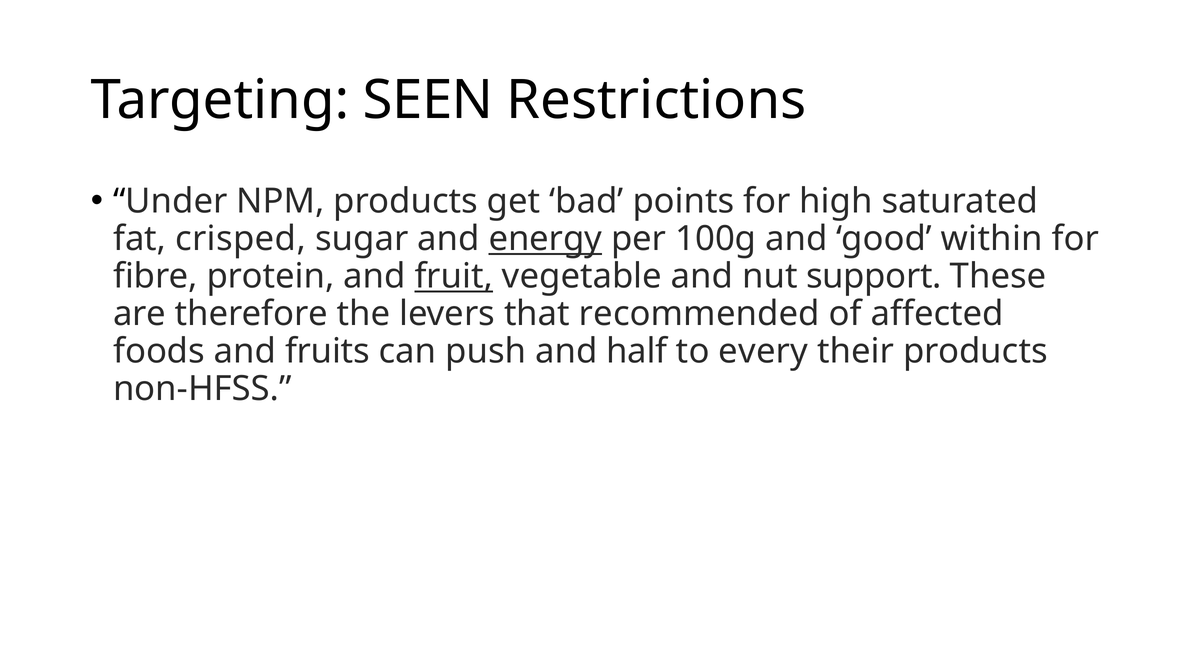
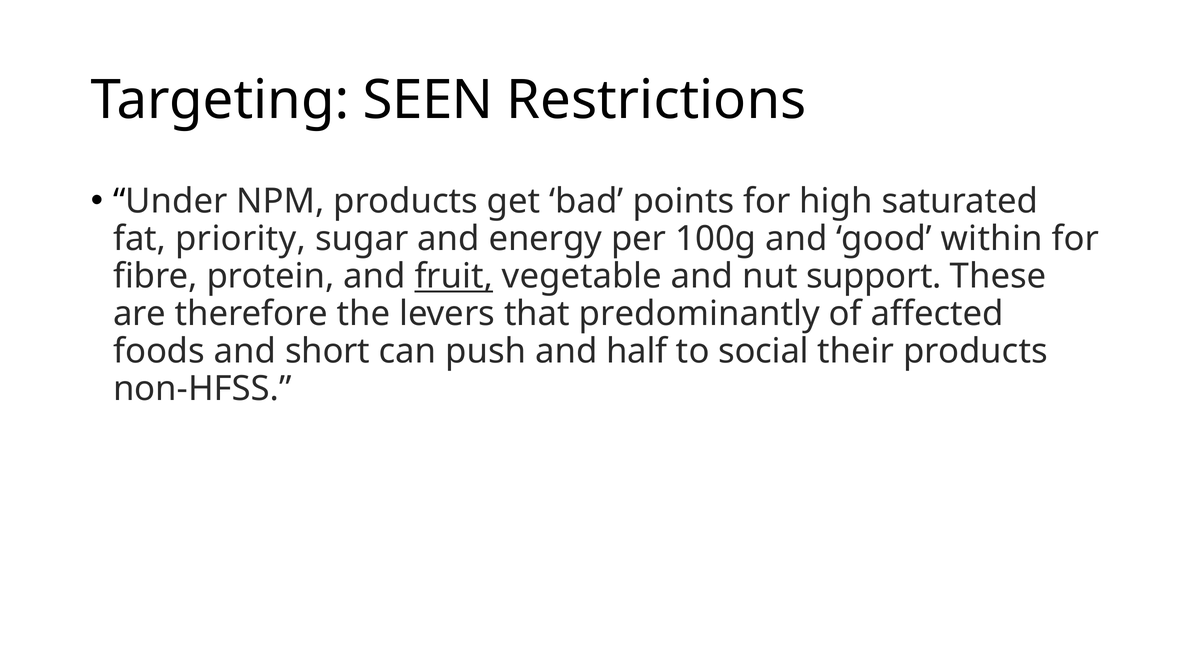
crisped: crisped -> priority
energy underline: present -> none
recommended: recommended -> predominantly
fruits: fruits -> short
every: every -> social
